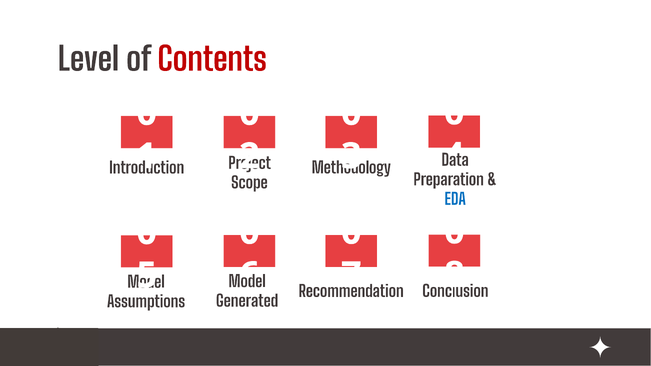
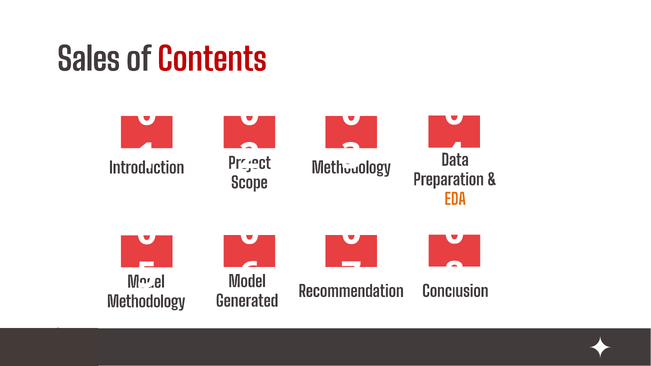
Level: Level -> Sales
EDA colour: blue -> orange
Assumptions at (146, 302): Assumptions -> Methodology
